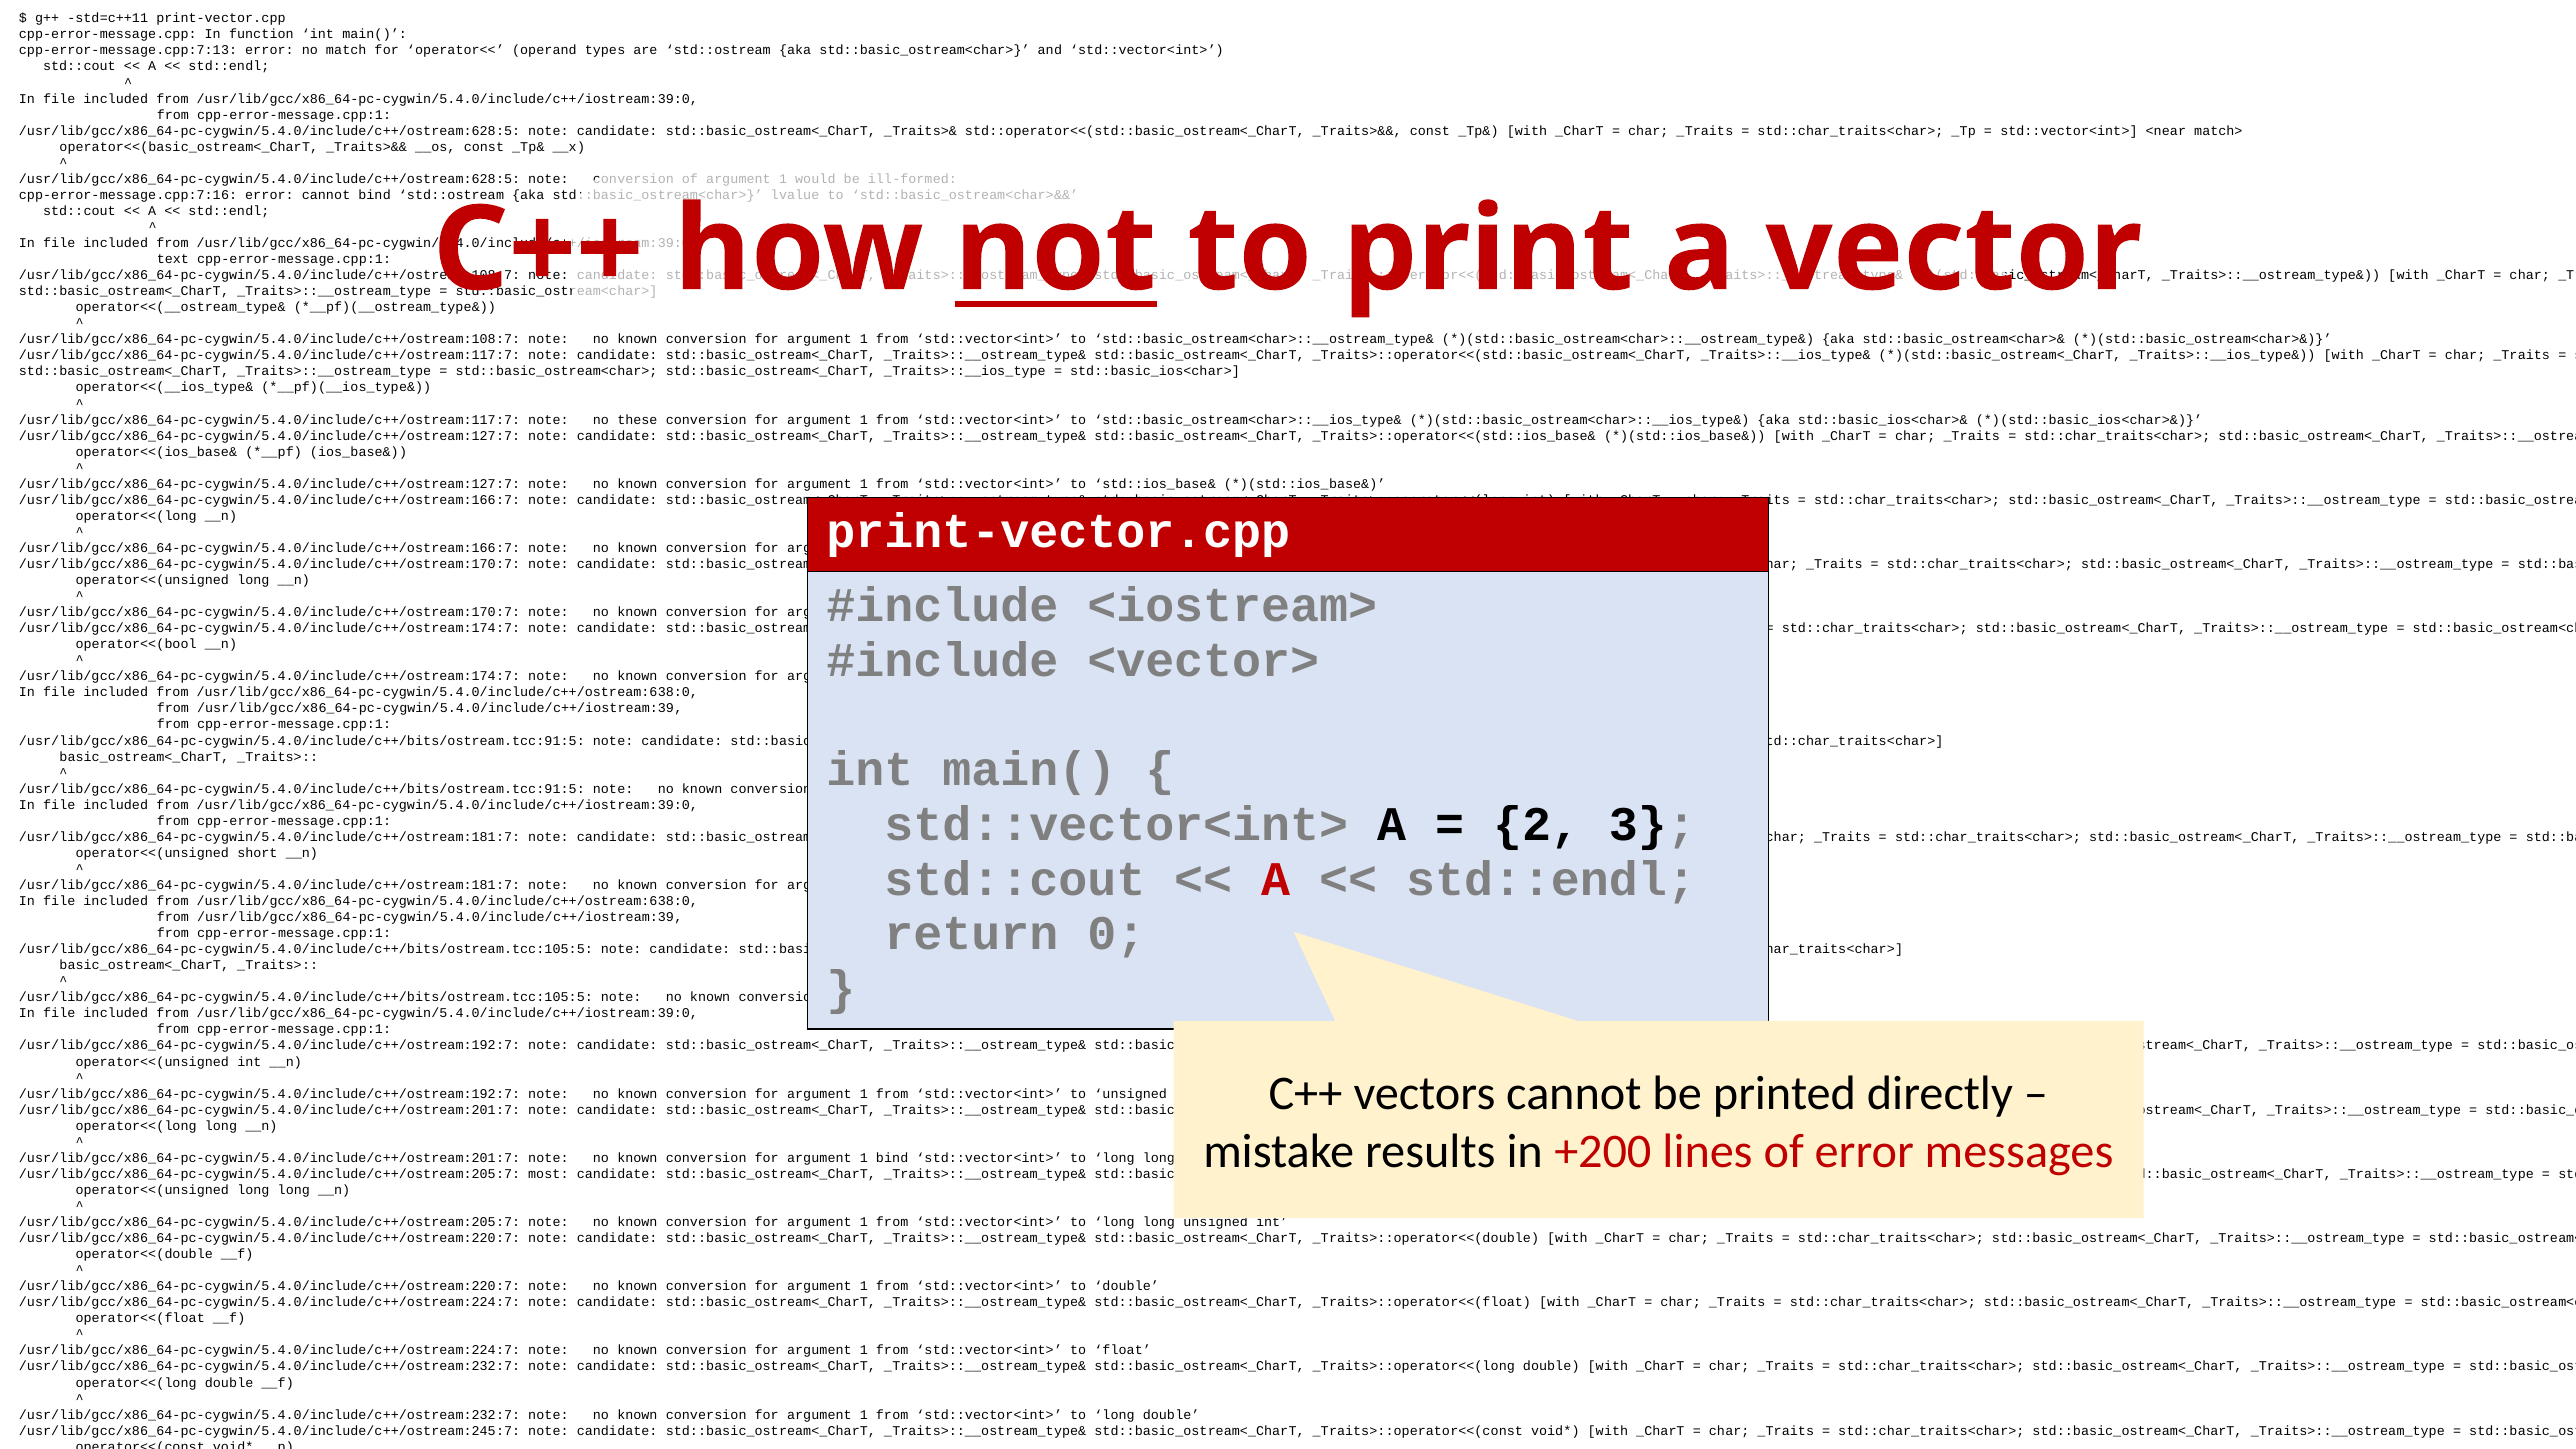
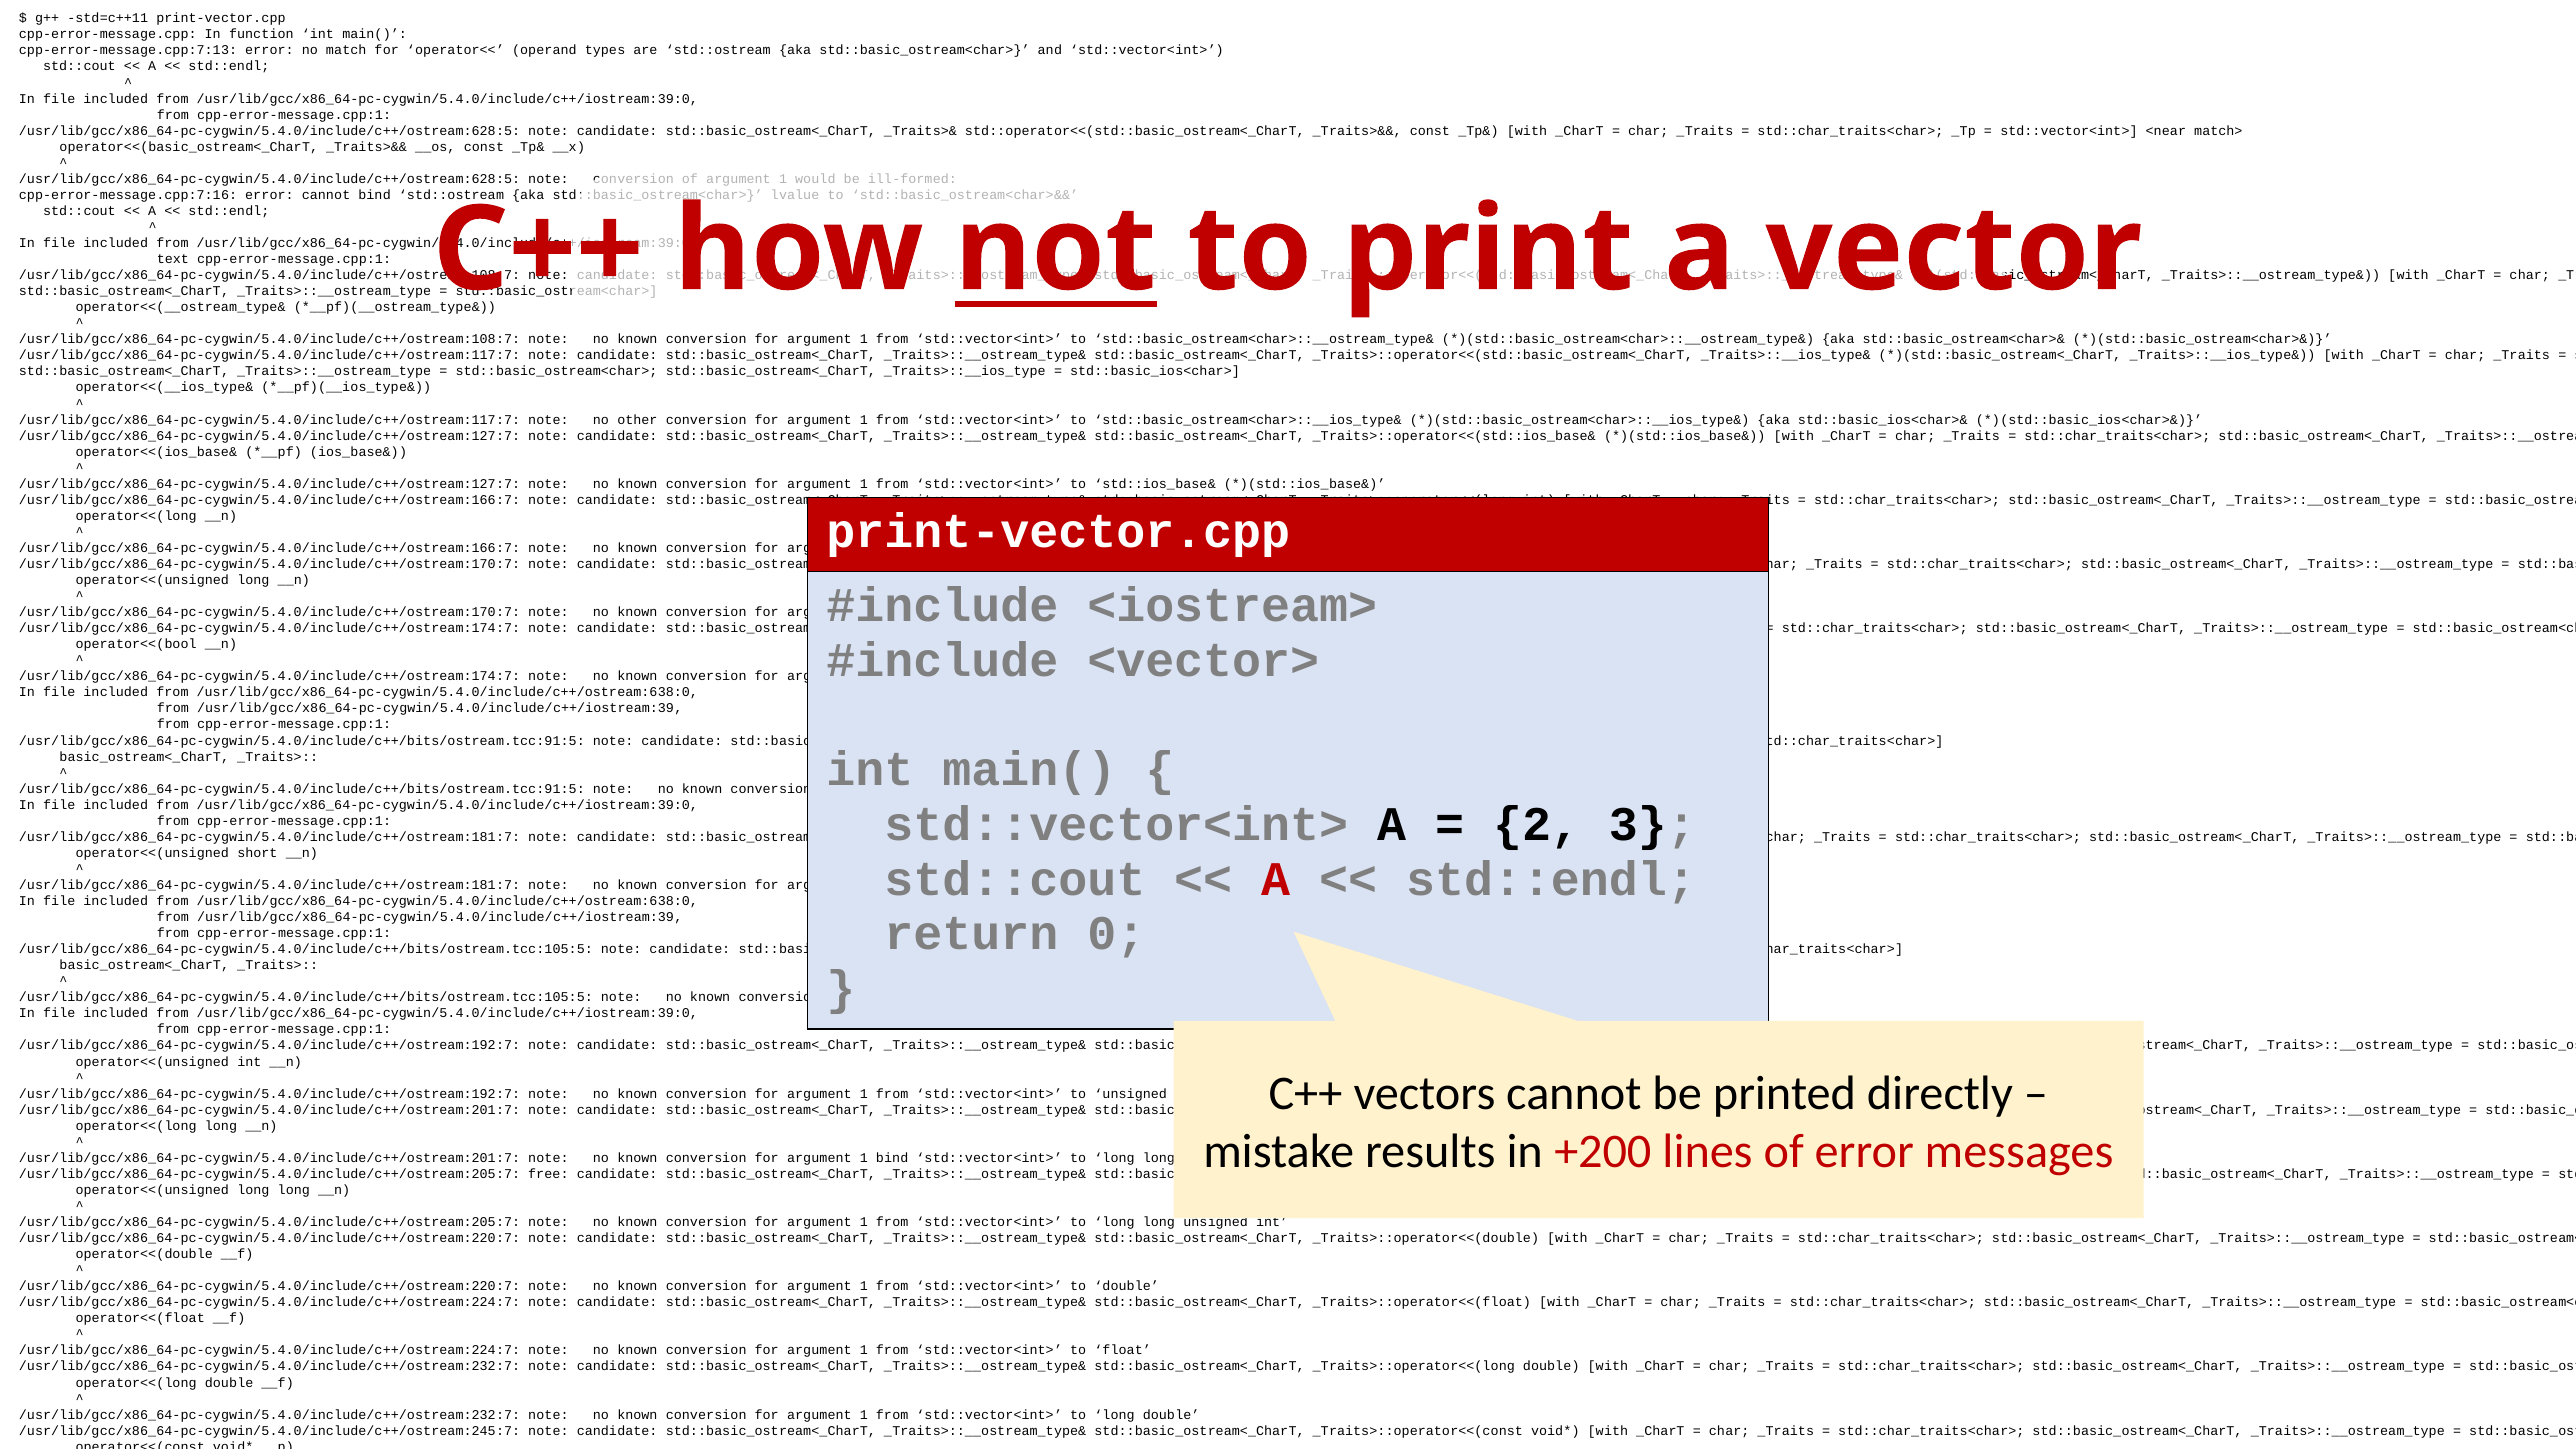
these: these -> other
most: most -> free
